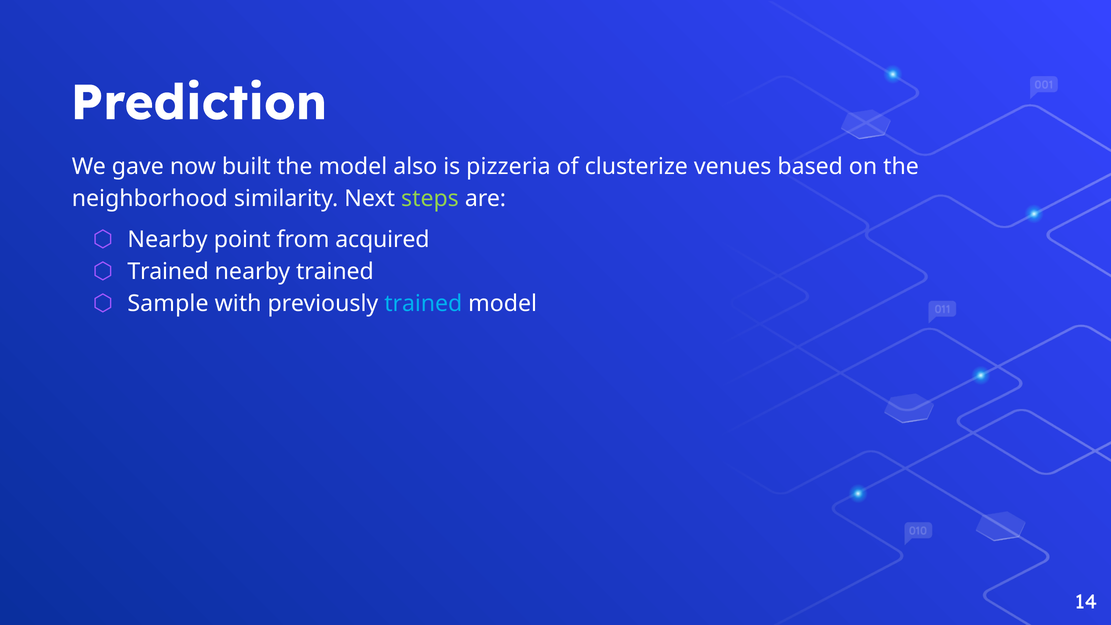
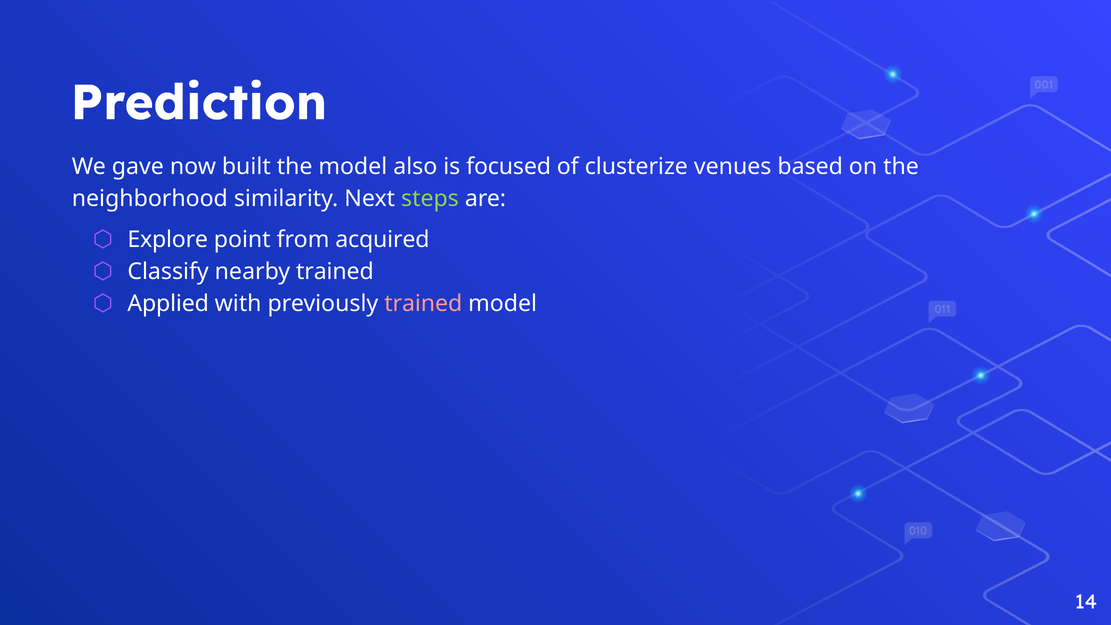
pizzeria: pizzeria -> focused
Nearby at (168, 240): Nearby -> Explore
Trained at (168, 272): Trained -> Classify
Sample: Sample -> Applied
trained at (423, 303) colour: light blue -> pink
